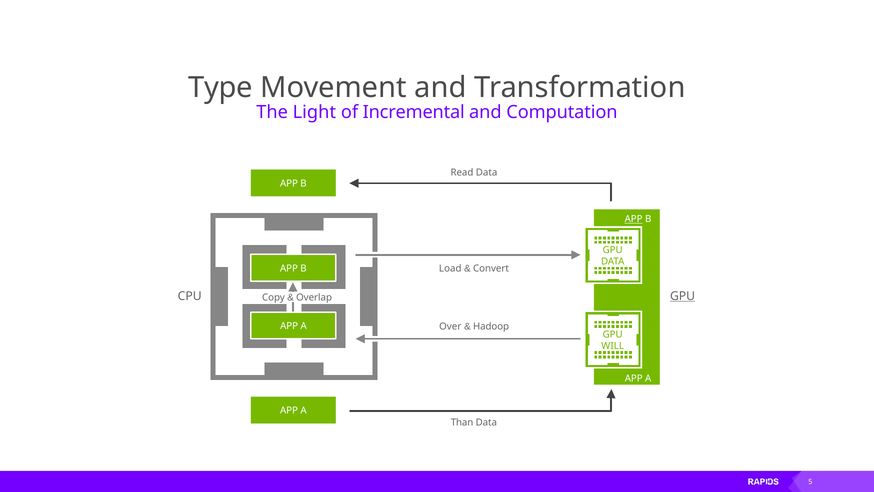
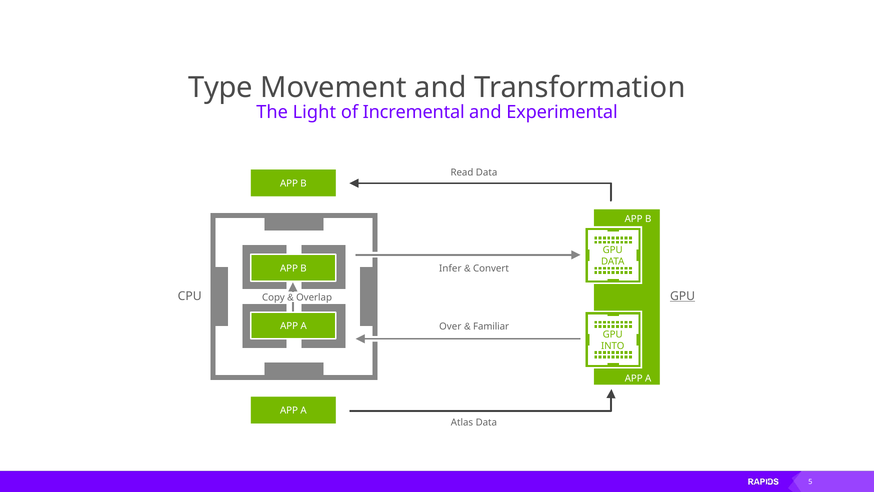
Computation: Computation -> Experimental
APP at (634, 219) underline: present -> none
Load: Load -> Infer
Hadoop: Hadoop -> Familiar
WILL: WILL -> INTO
Than: Than -> Atlas
